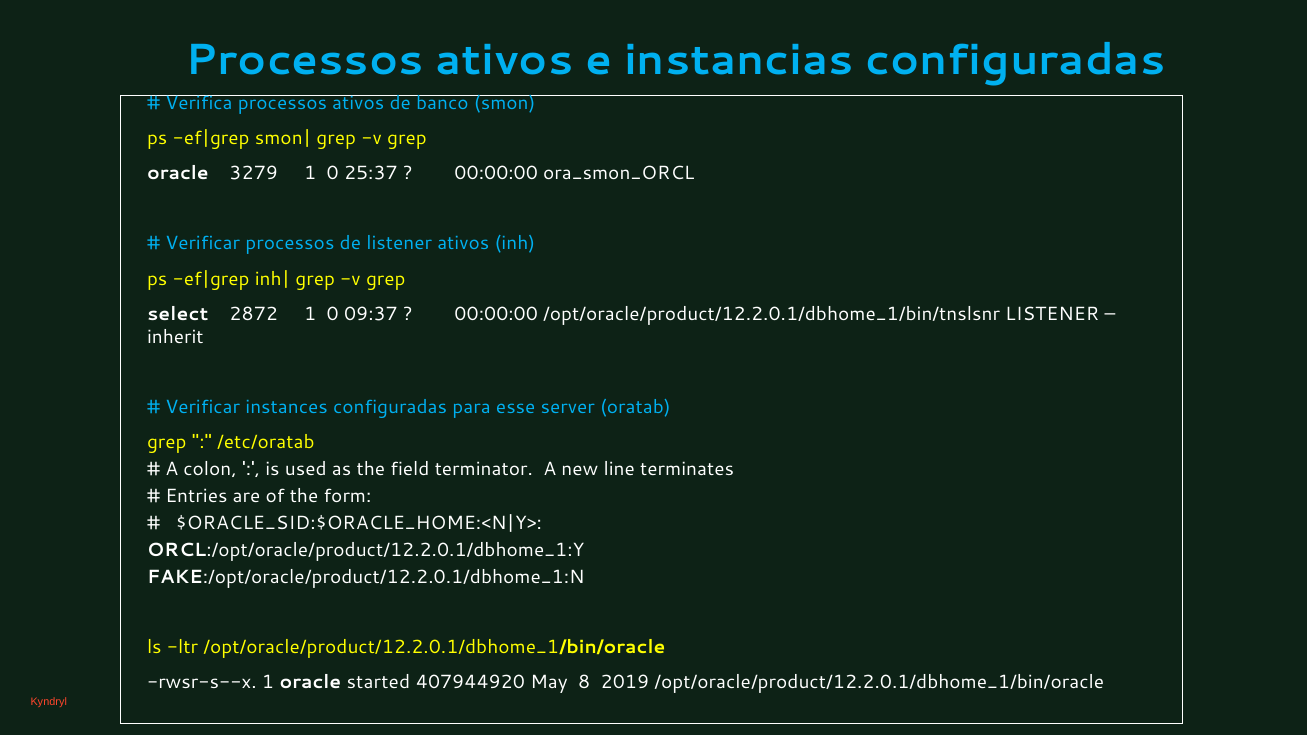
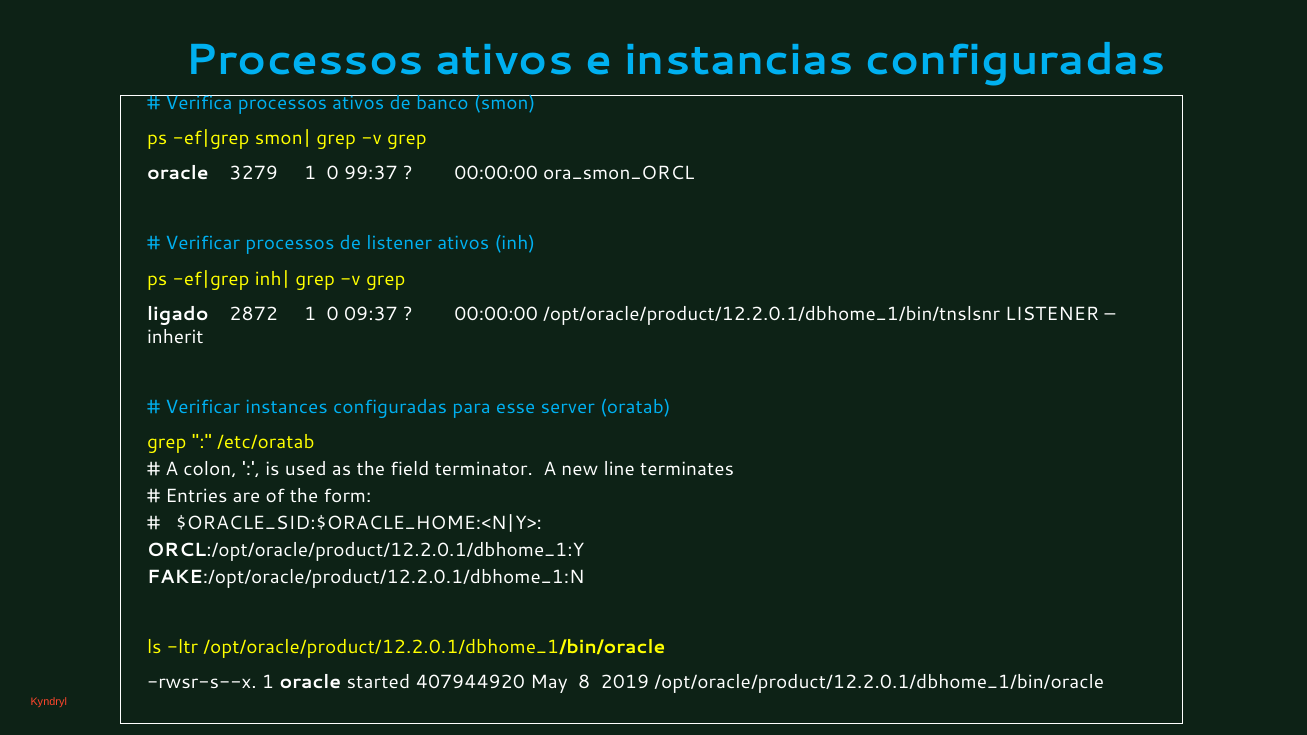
25:37: 25:37 -> 99:37
select: select -> ligado
